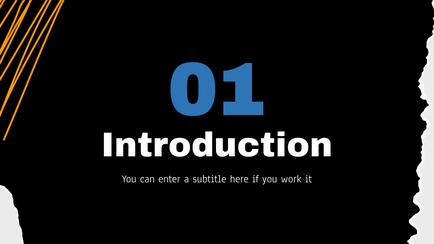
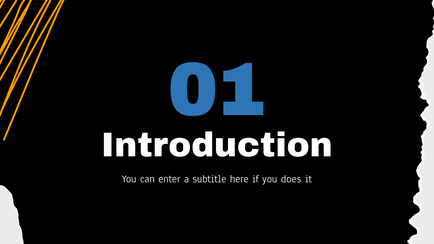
work: work -> does
